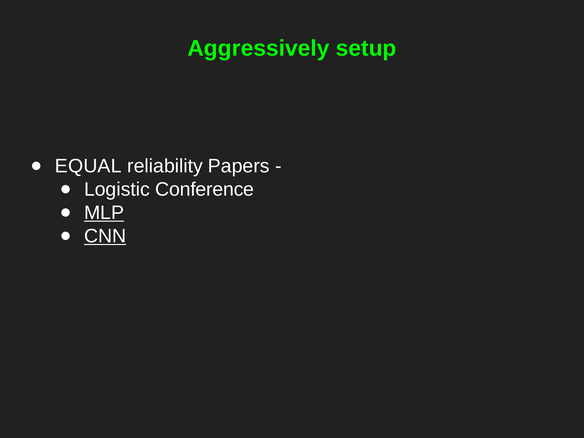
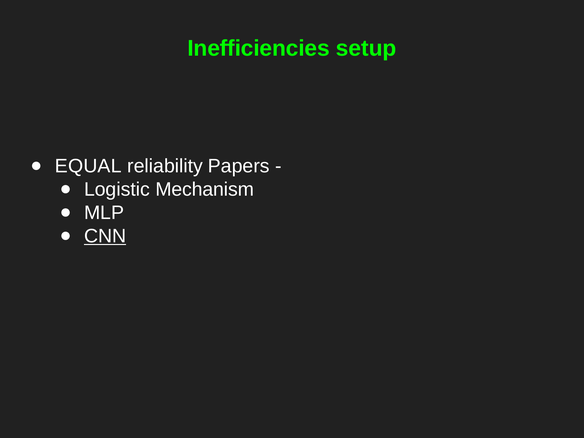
Aggressively: Aggressively -> Inefficiencies
Conference: Conference -> Mechanism
MLP underline: present -> none
